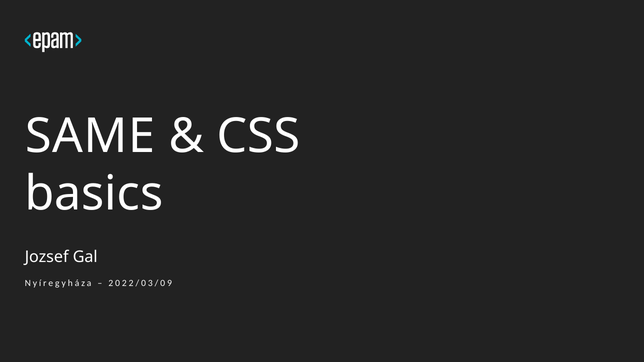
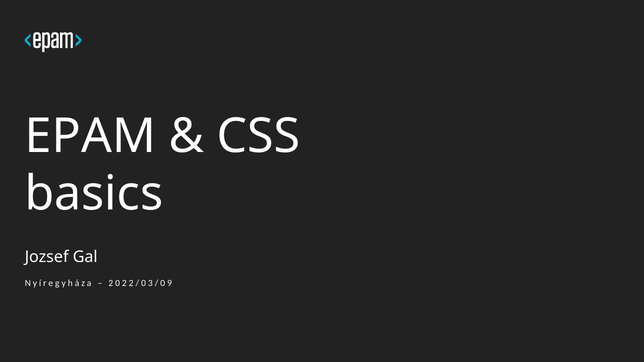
SAME: SAME -> EPAM
